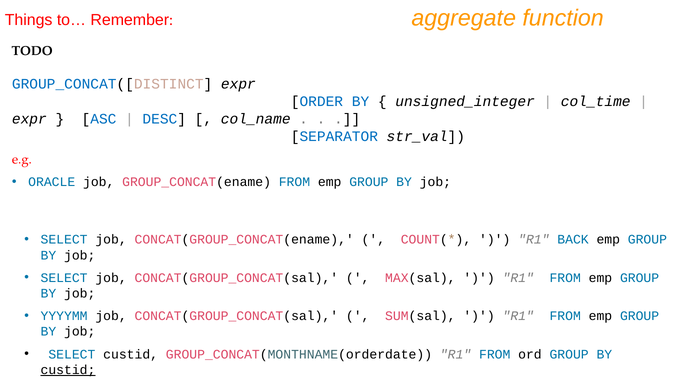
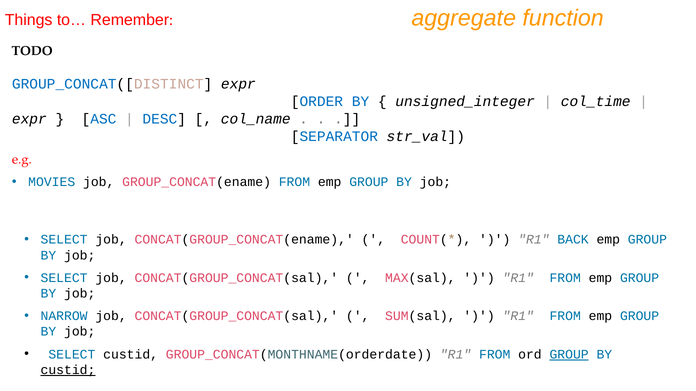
ORACLE: ORACLE -> MOVIES
YYYYMM: YYYYMM -> NARROW
GROUP at (569, 355) underline: none -> present
